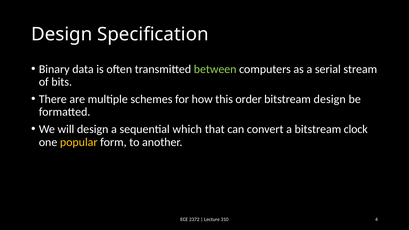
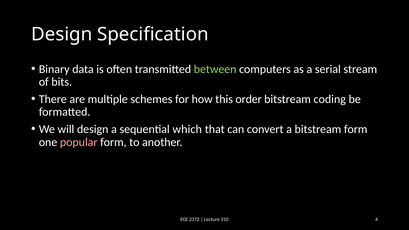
bitstream design: design -> coding
bitstream clock: clock -> form
popular colour: yellow -> pink
